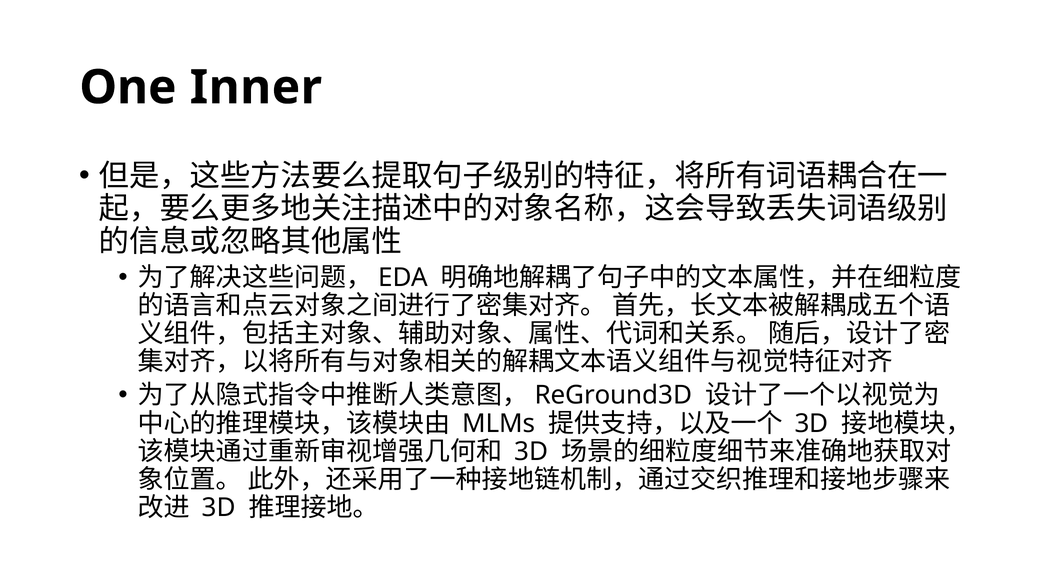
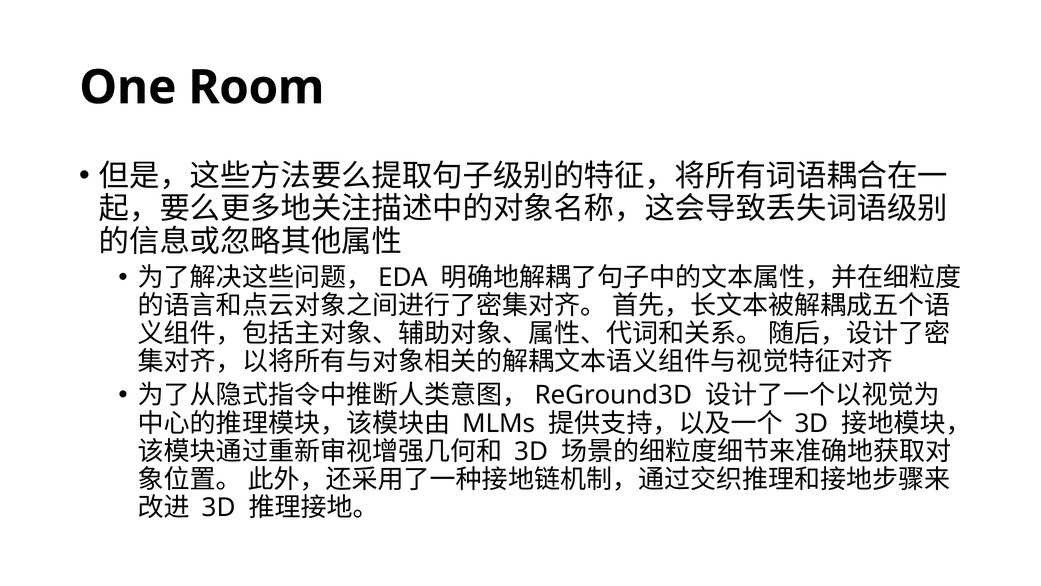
Inner: Inner -> Room
